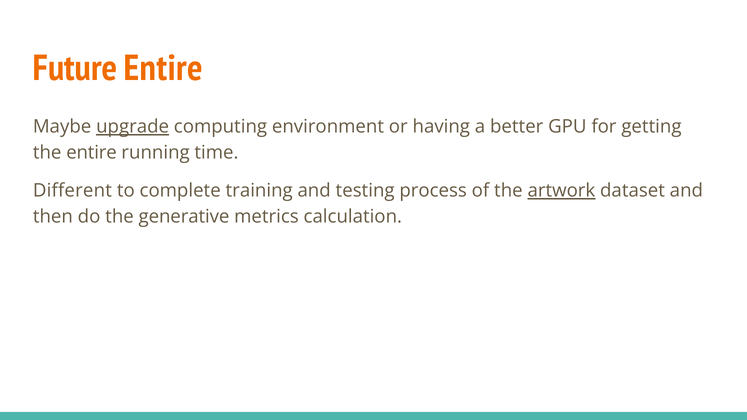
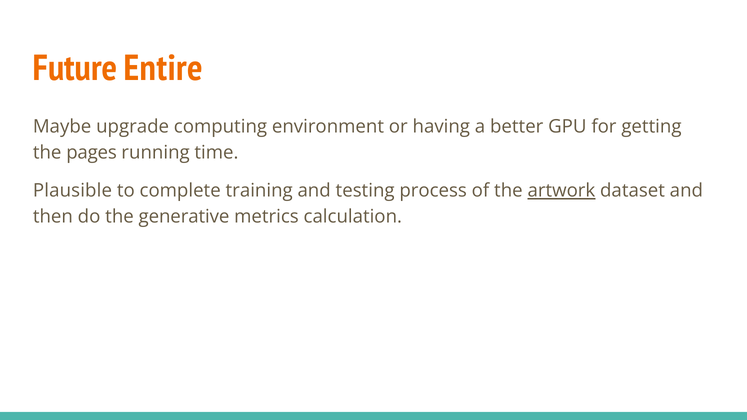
upgrade underline: present -> none
the entire: entire -> pages
Different: Different -> Plausible
